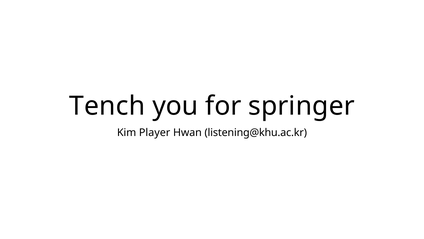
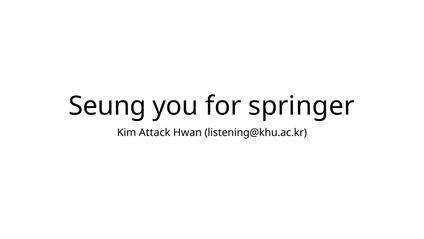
Tench: Tench -> Seung
Player: Player -> Attack
